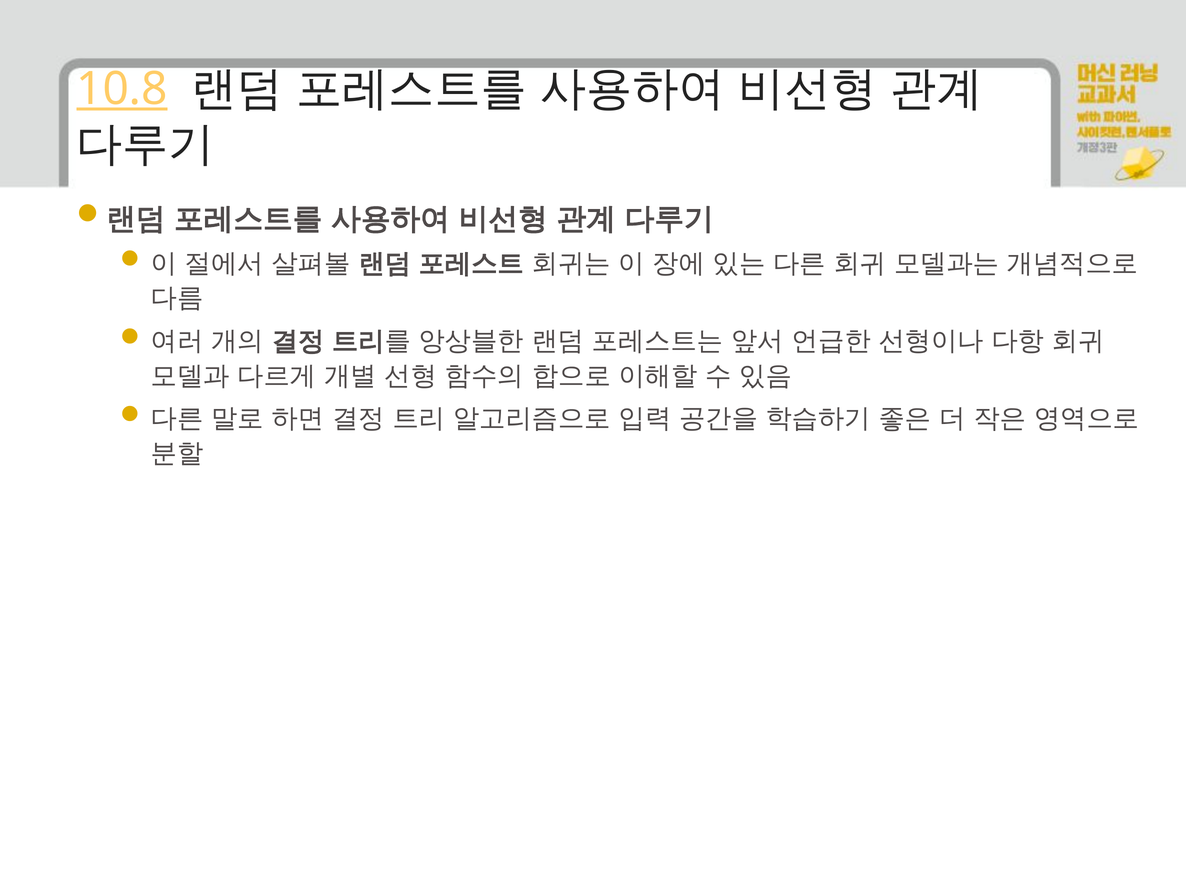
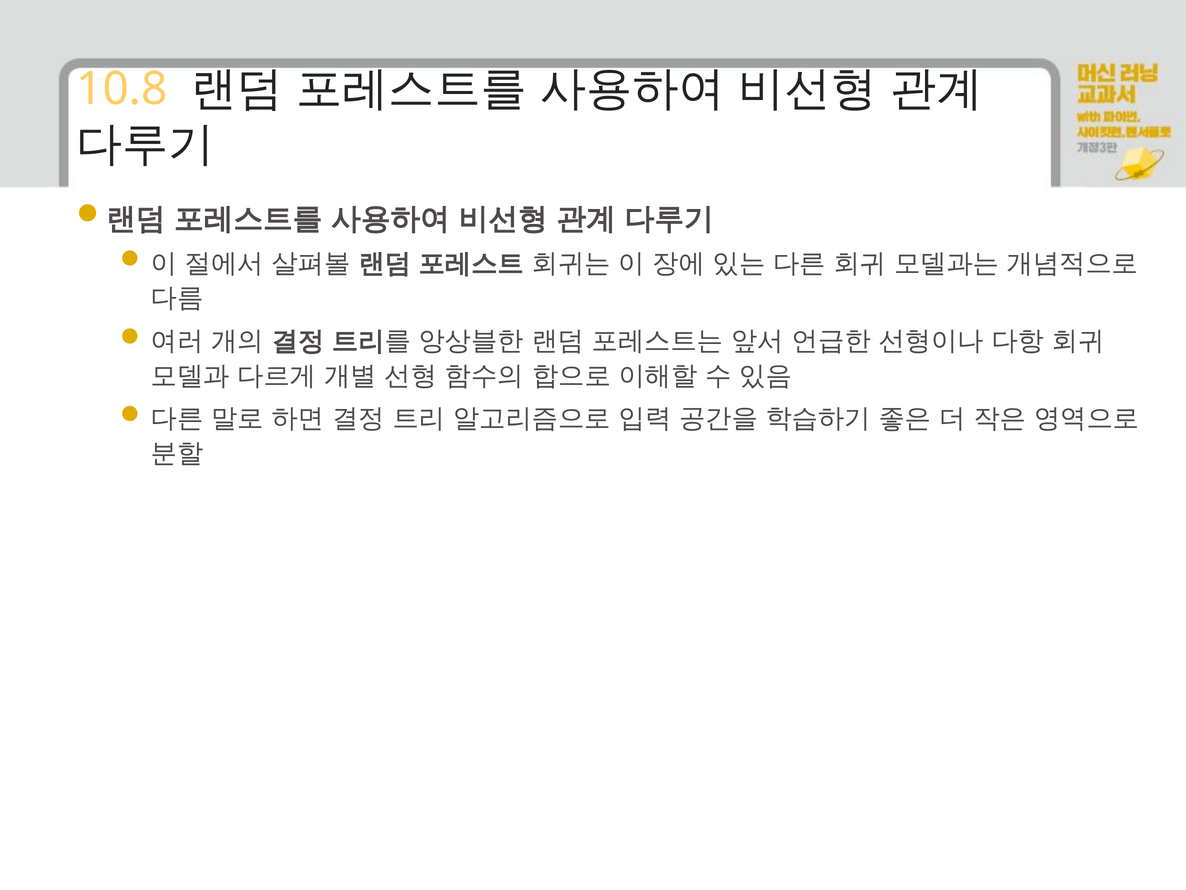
10.8 underline: present -> none
